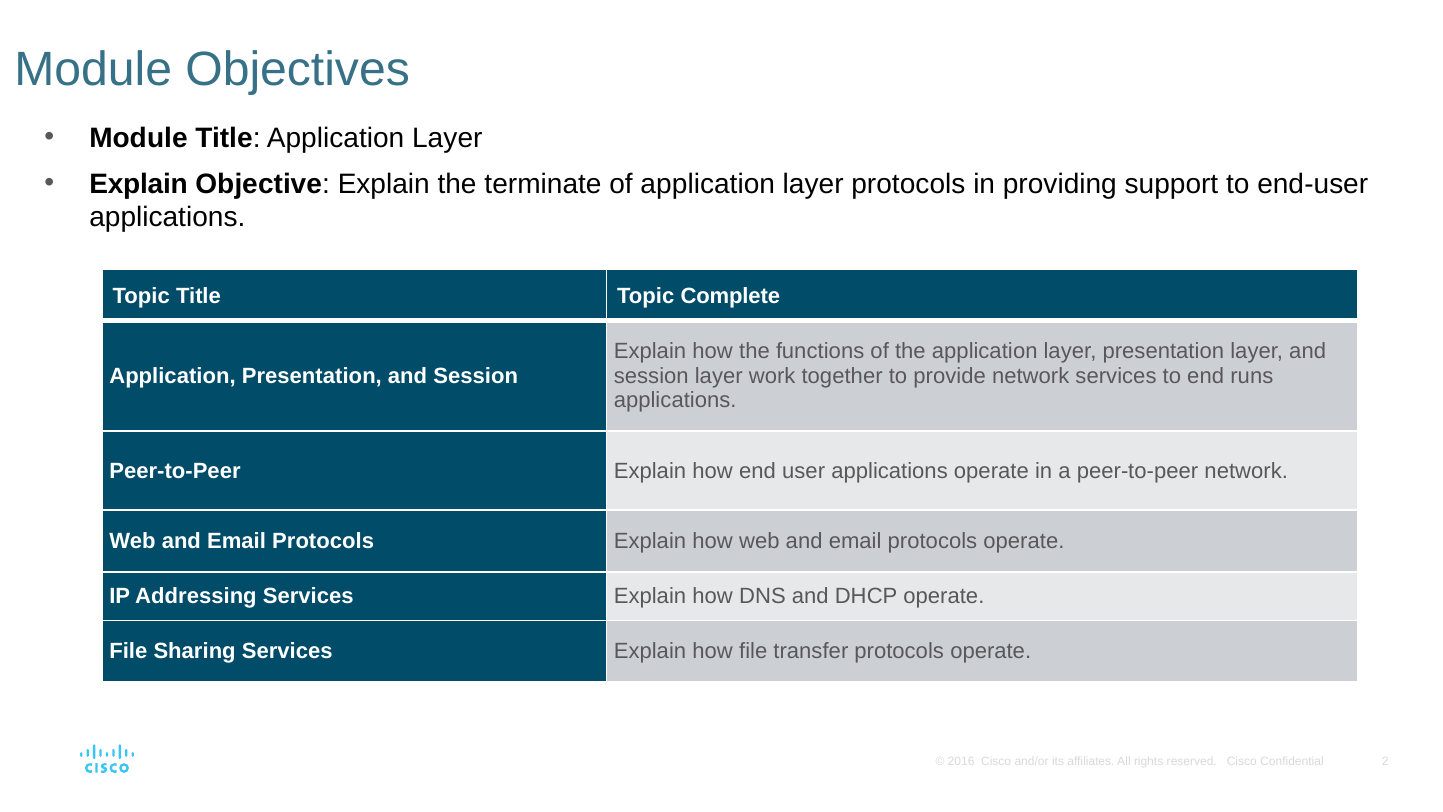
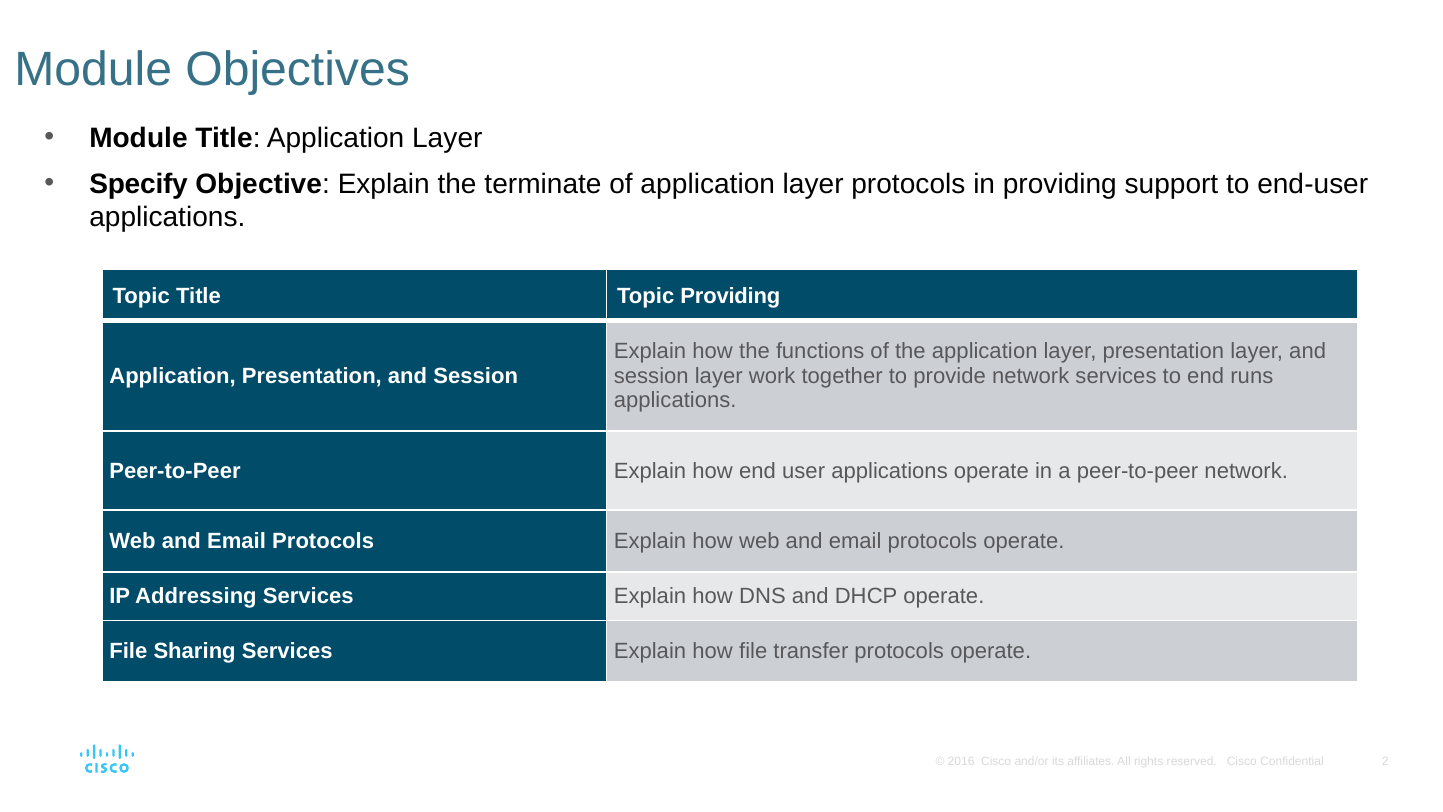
Explain at (139, 184): Explain -> Specify
Topic Complete: Complete -> Providing
